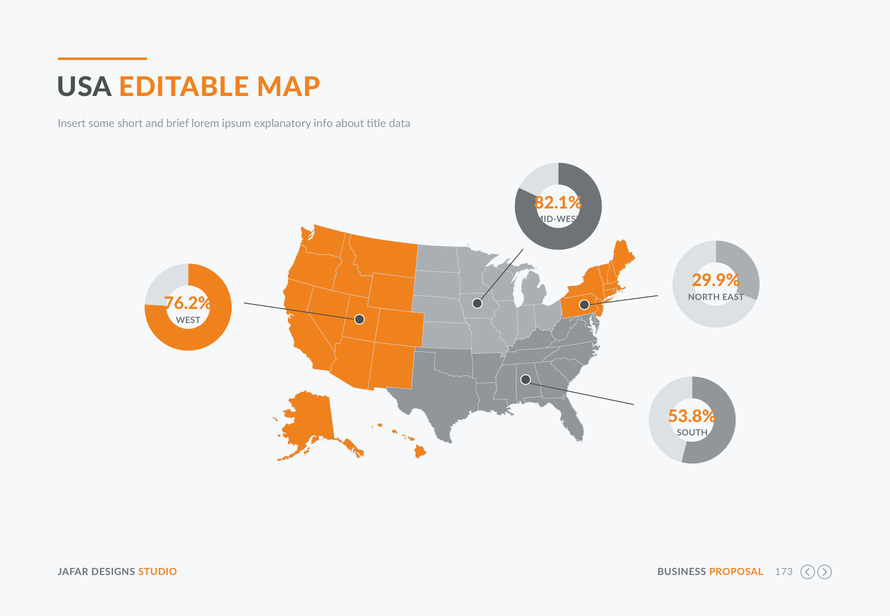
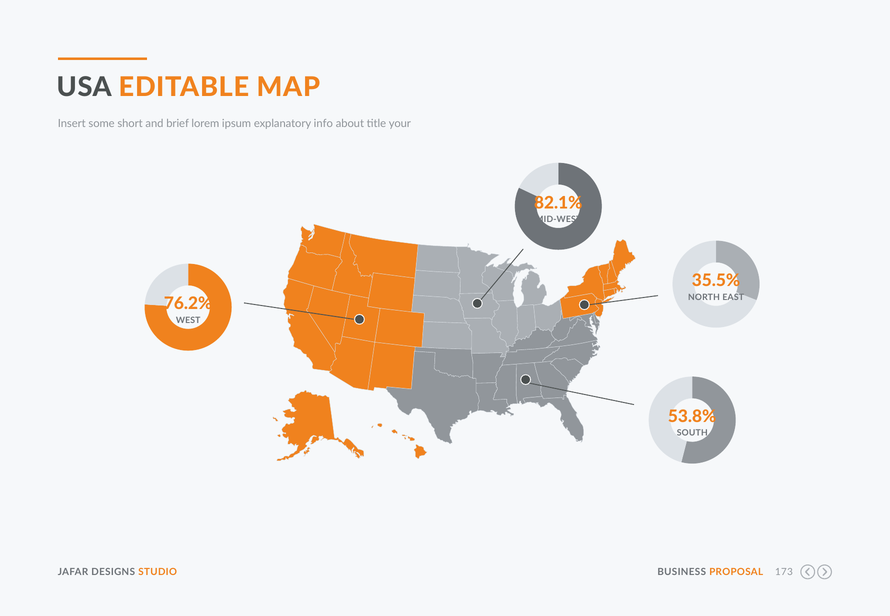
data: data -> your
29.9%: 29.9% -> 35.5%
